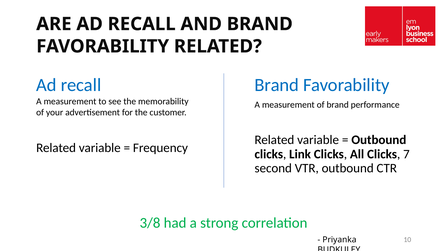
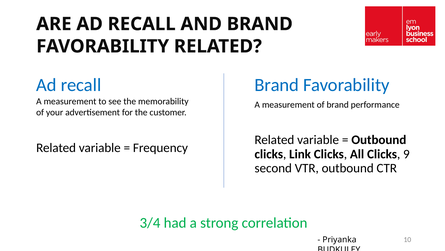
7: 7 -> 9
3/8: 3/8 -> 3/4
